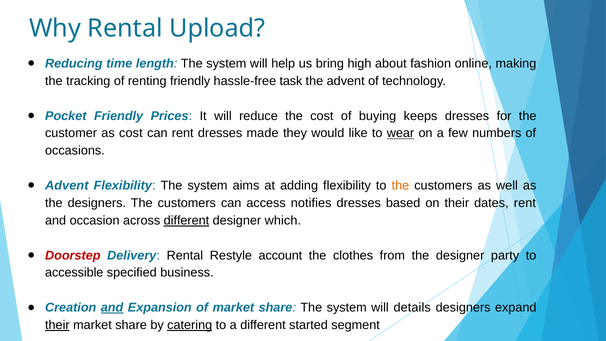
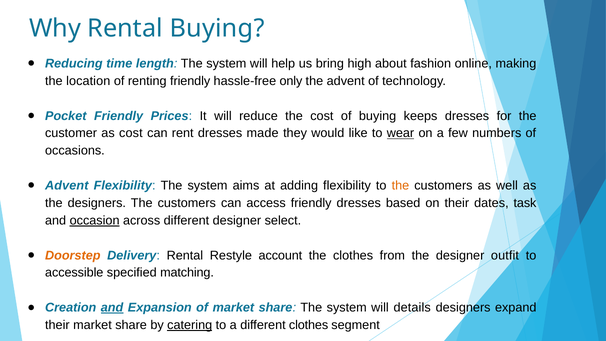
Rental Upload: Upload -> Buying
tracking: tracking -> location
task: task -> only
access notifies: notifies -> friendly
dates rent: rent -> task
occasion underline: none -> present
different at (186, 220) underline: present -> none
which: which -> select
Doorstep colour: red -> orange
party: party -> outfit
business: business -> matching
their at (57, 325) underline: present -> none
different started: started -> clothes
